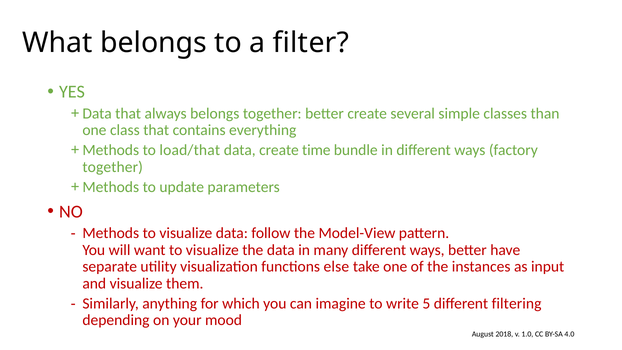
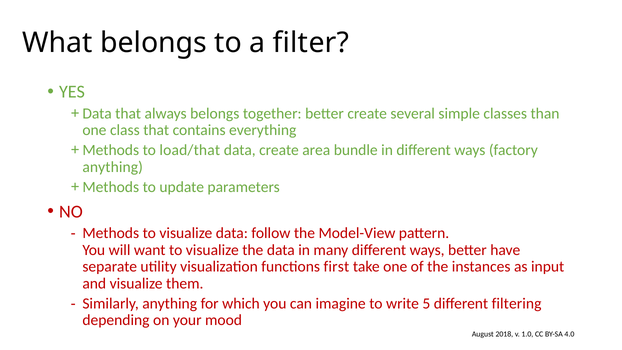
time: time -> area
together at (113, 167): together -> anything
else: else -> first
